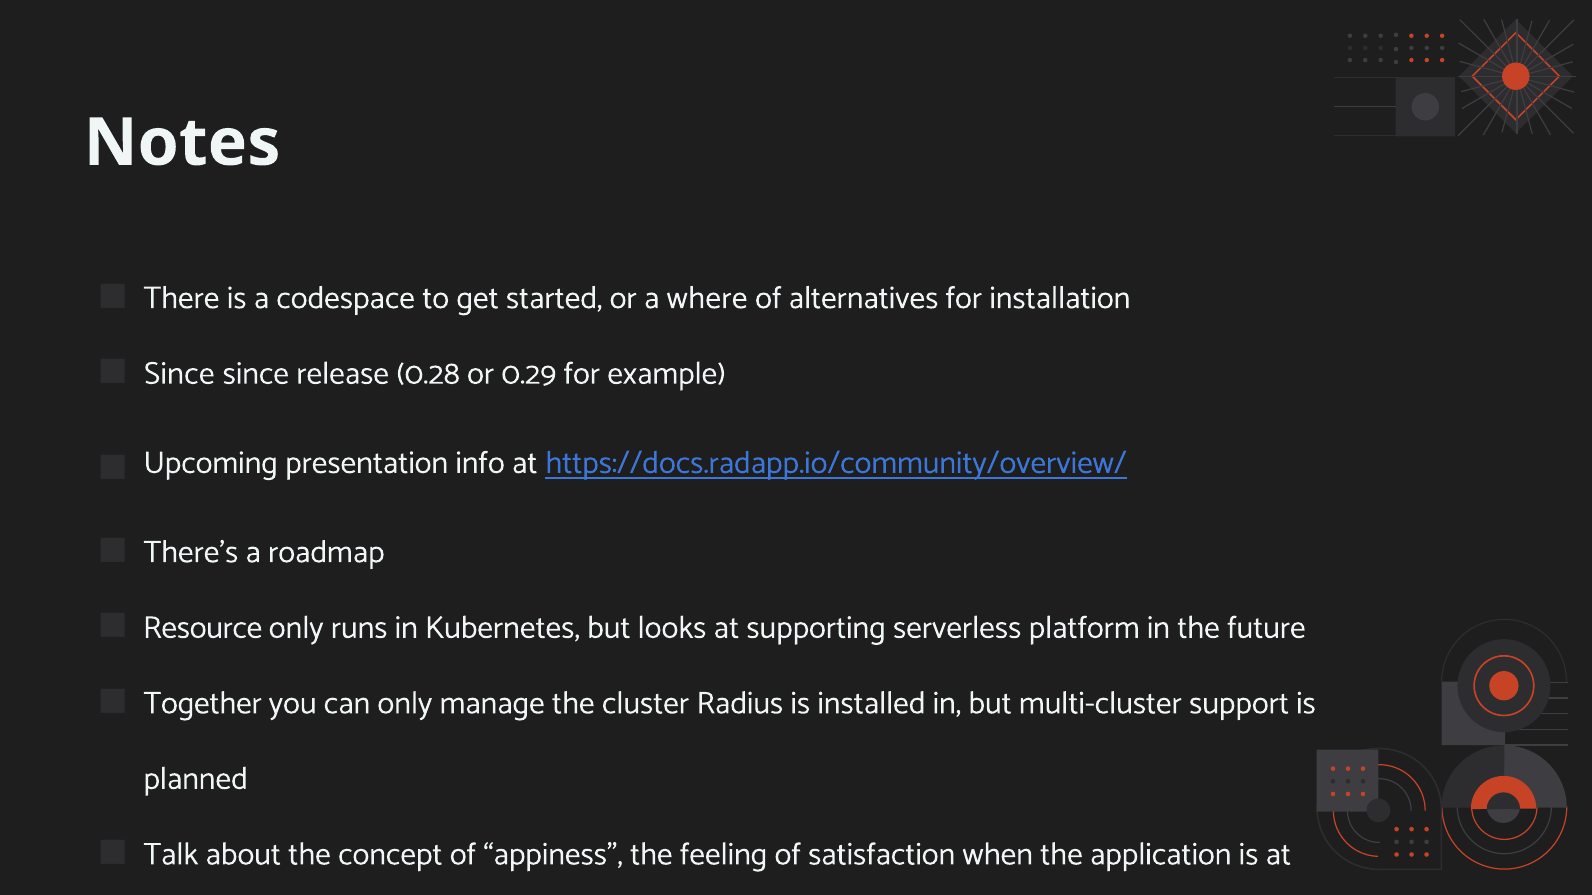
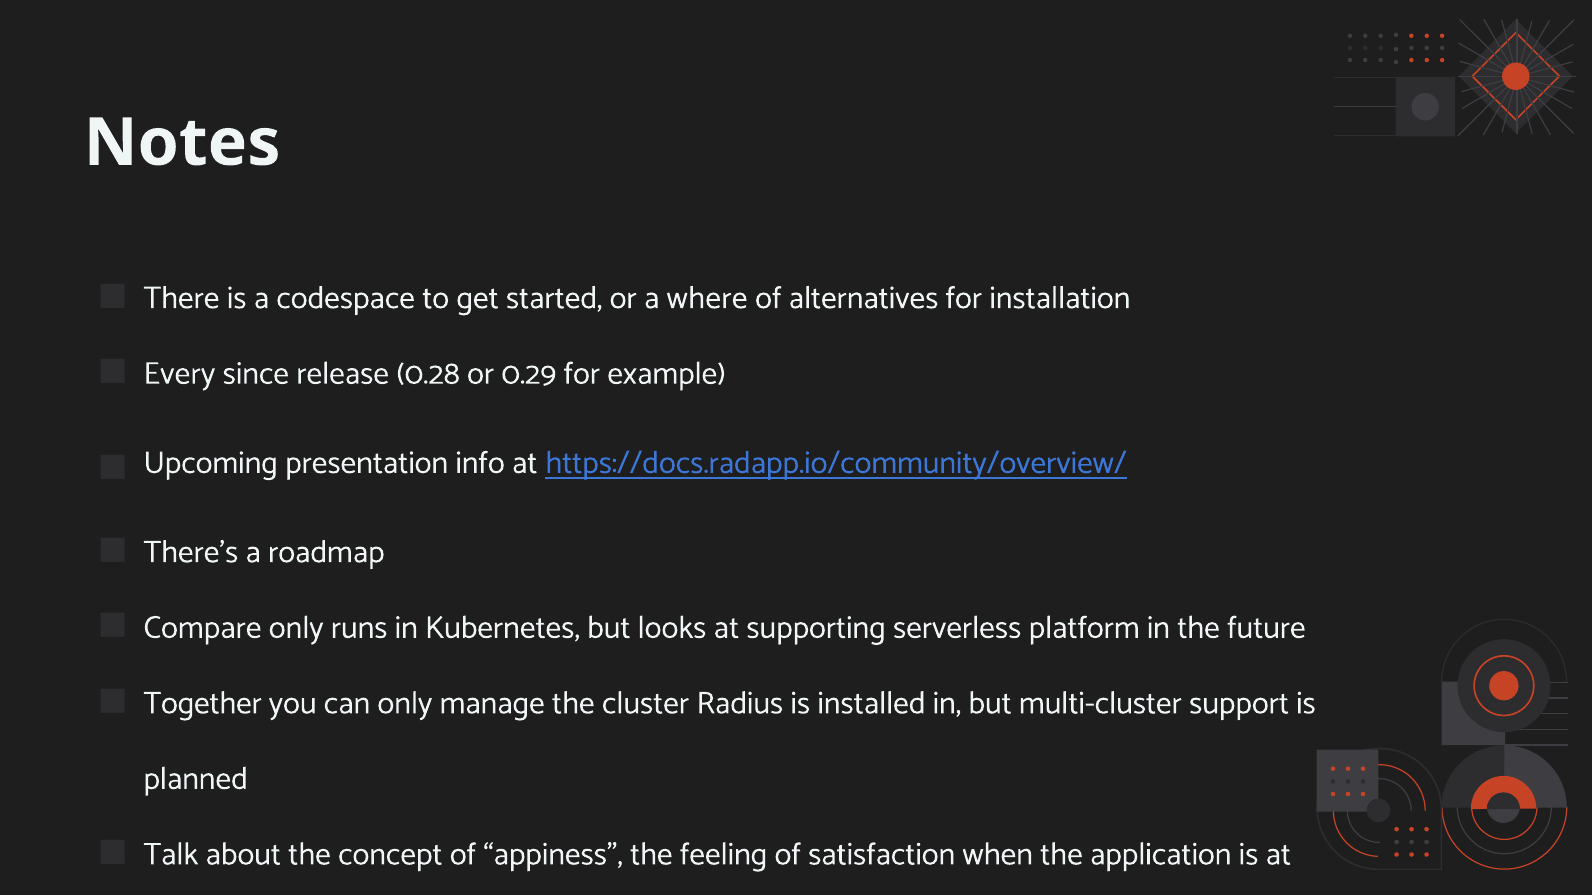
Since at (179, 374): Since -> Every
Resource: Resource -> Compare
